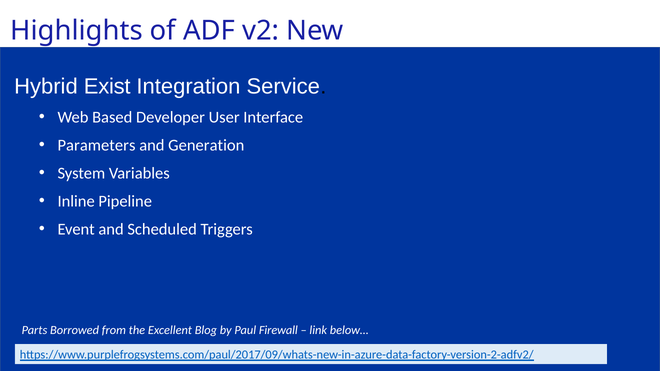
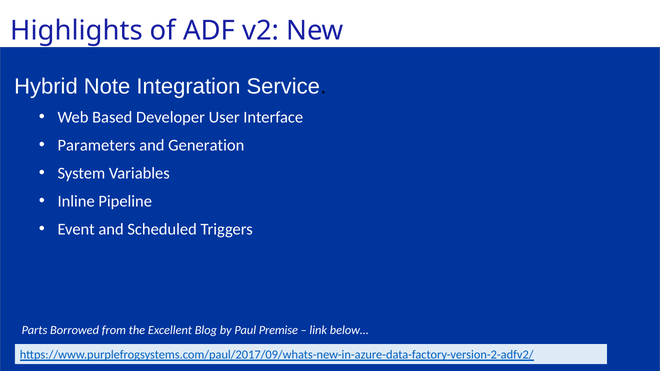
Exist: Exist -> Note
Firewall: Firewall -> Premise
